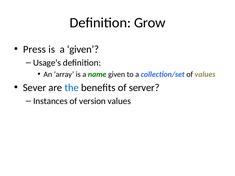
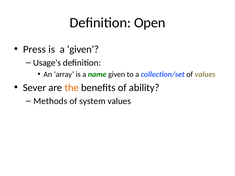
Grow: Grow -> Open
the colour: blue -> orange
server: server -> ability
Instances: Instances -> Methods
version: version -> system
